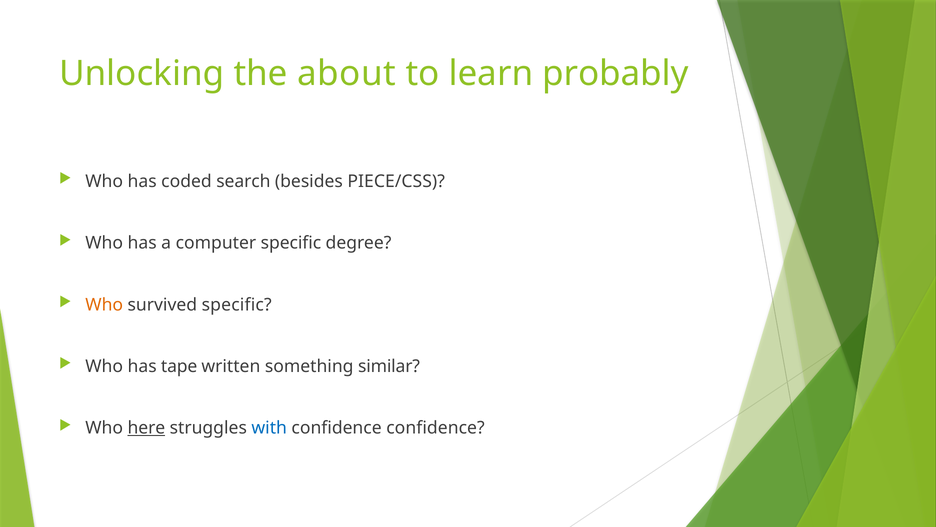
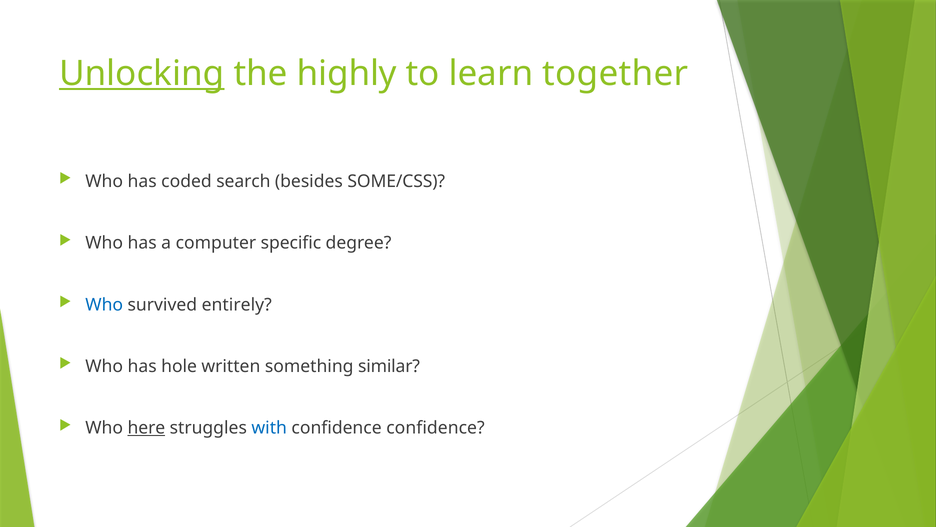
Unlocking underline: none -> present
about: about -> highly
probably: probably -> together
PIECE/CSS: PIECE/CSS -> SOME/CSS
Who at (104, 304) colour: orange -> blue
survived specific: specific -> entirely
tape: tape -> hole
